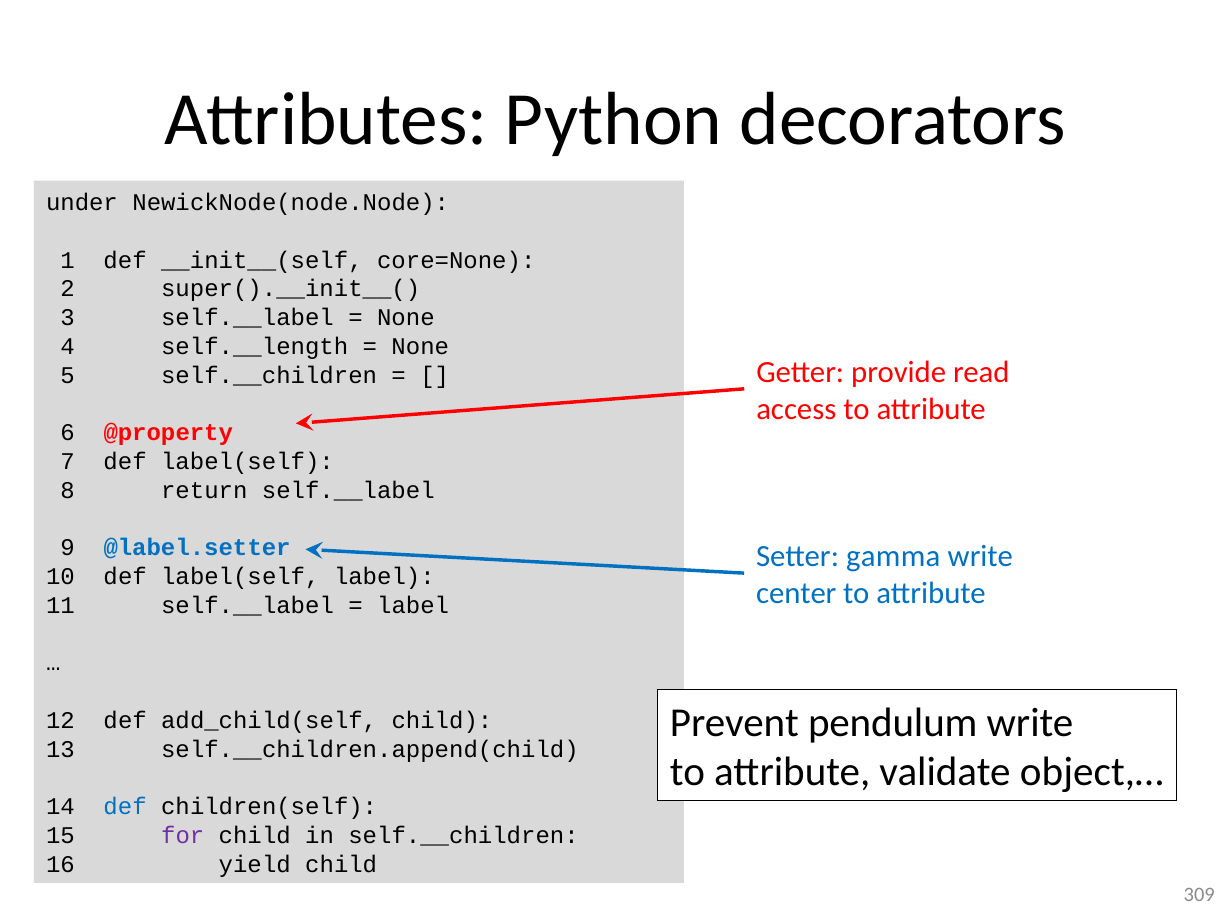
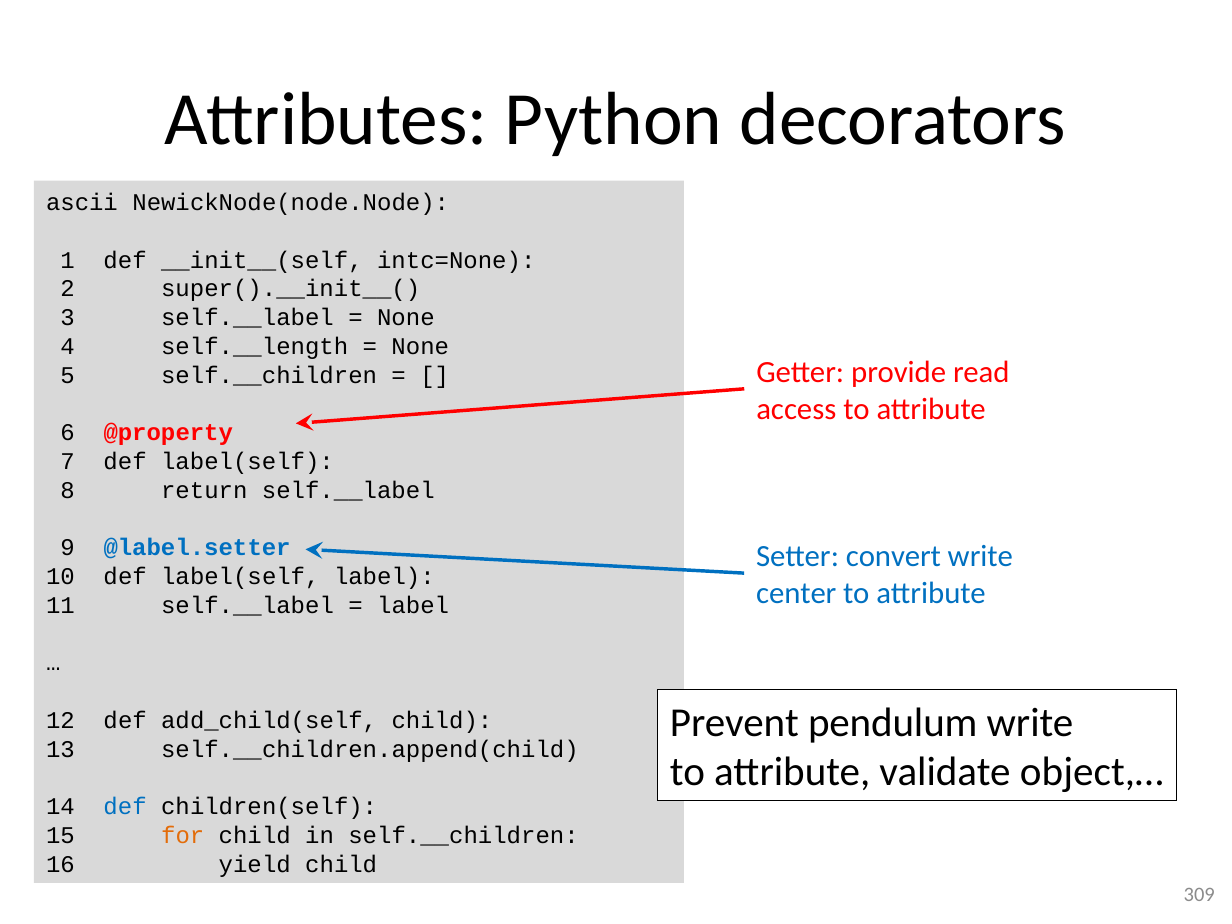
under: under -> ascii
core=None: core=None -> intc=None
gamma: gamma -> convert
for colour: purple -> orange
